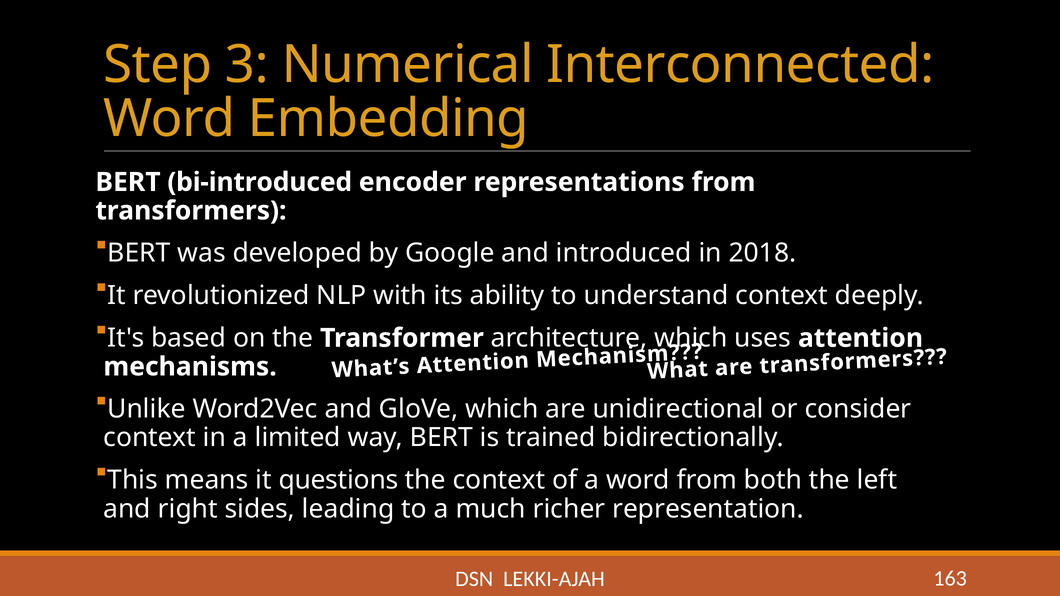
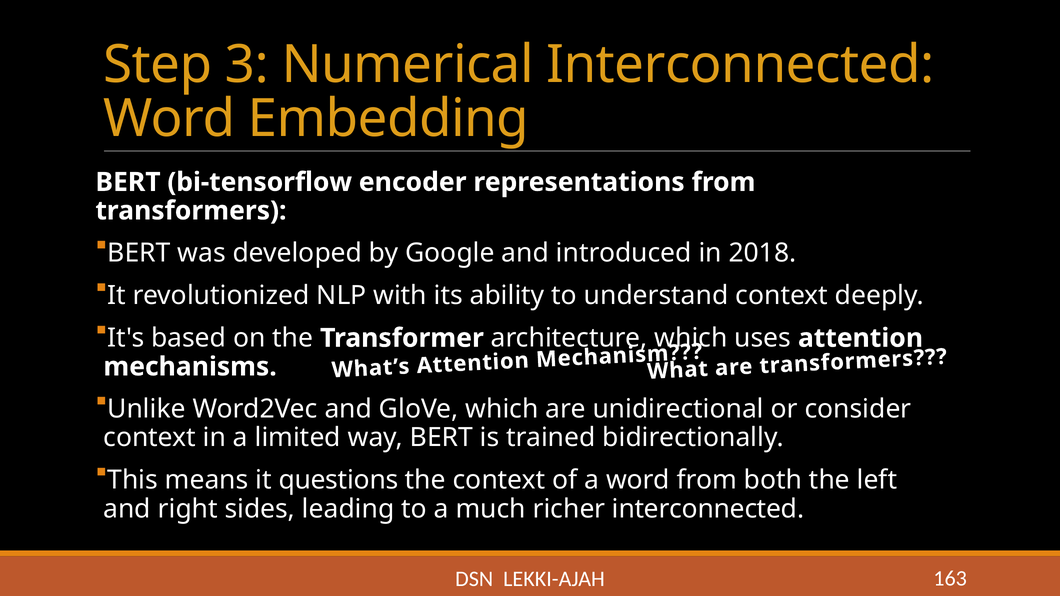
bi-introduced: bi-introduced -> bi-tensorflow
richer representation: representation -> interconnected
